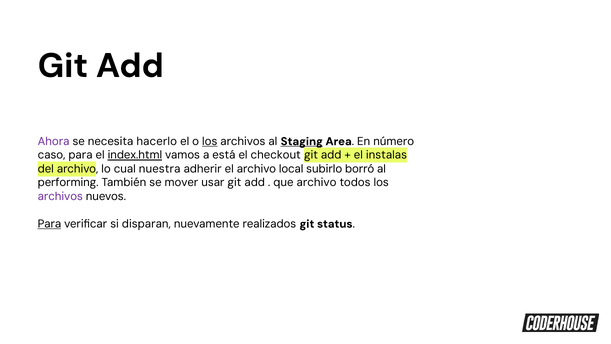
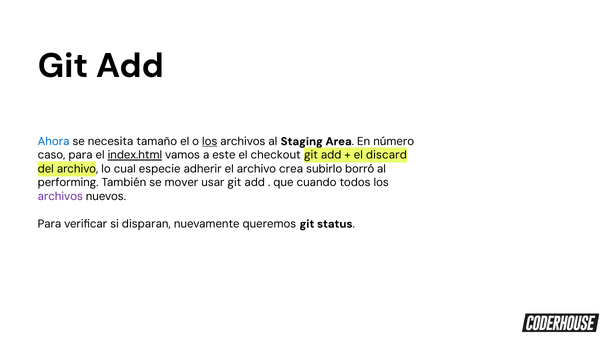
Ahora colour: purple -> blue
hacerlo: hacerlo -> tamaño
Staging underline: present -> none
está: está -> este
instalas: instalas -> discard
nuestra: nuestra -> especie
local: local -> crea
que archivo: archivo -> cuando
Para at (49, 224) underline: present -> none
realizados: realizados -> queremos
